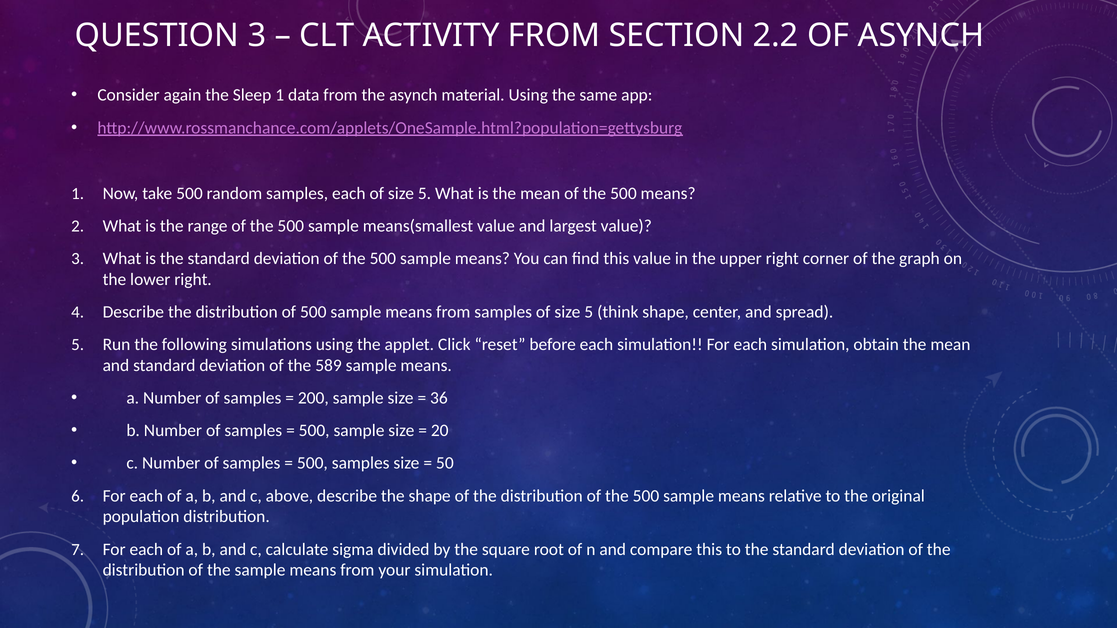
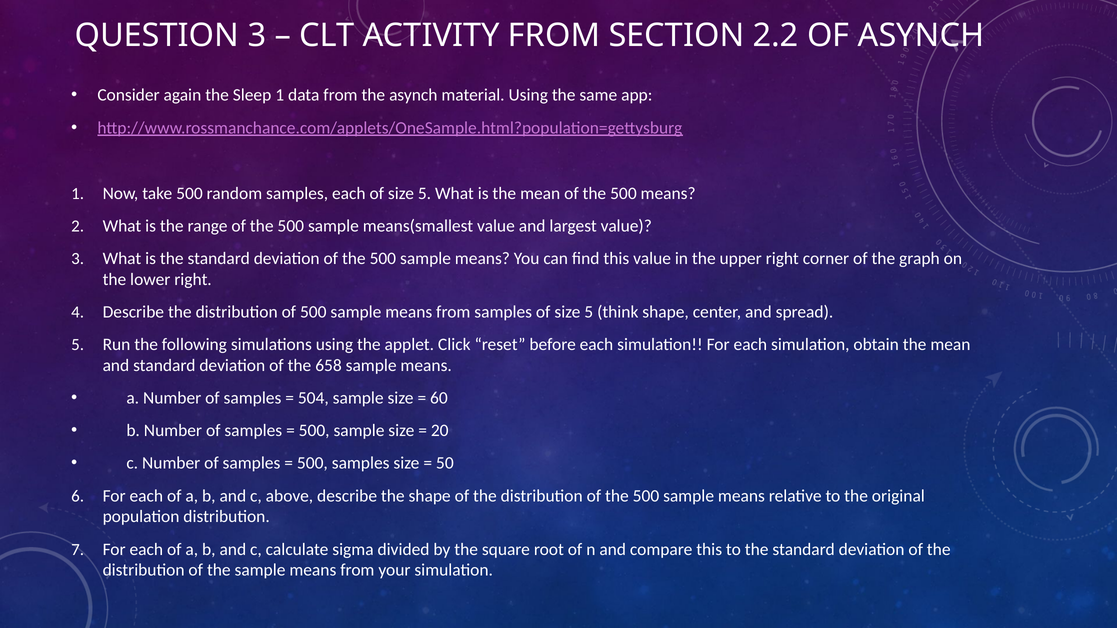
589: 589 -> 658
200: 200 -> 504
36: 36 -> 60
